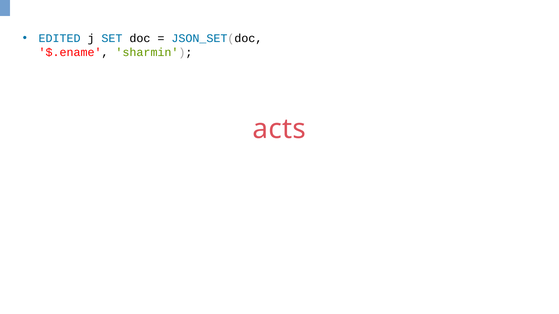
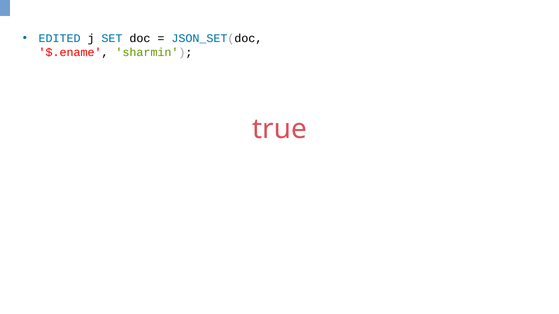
acts: acts -> true
